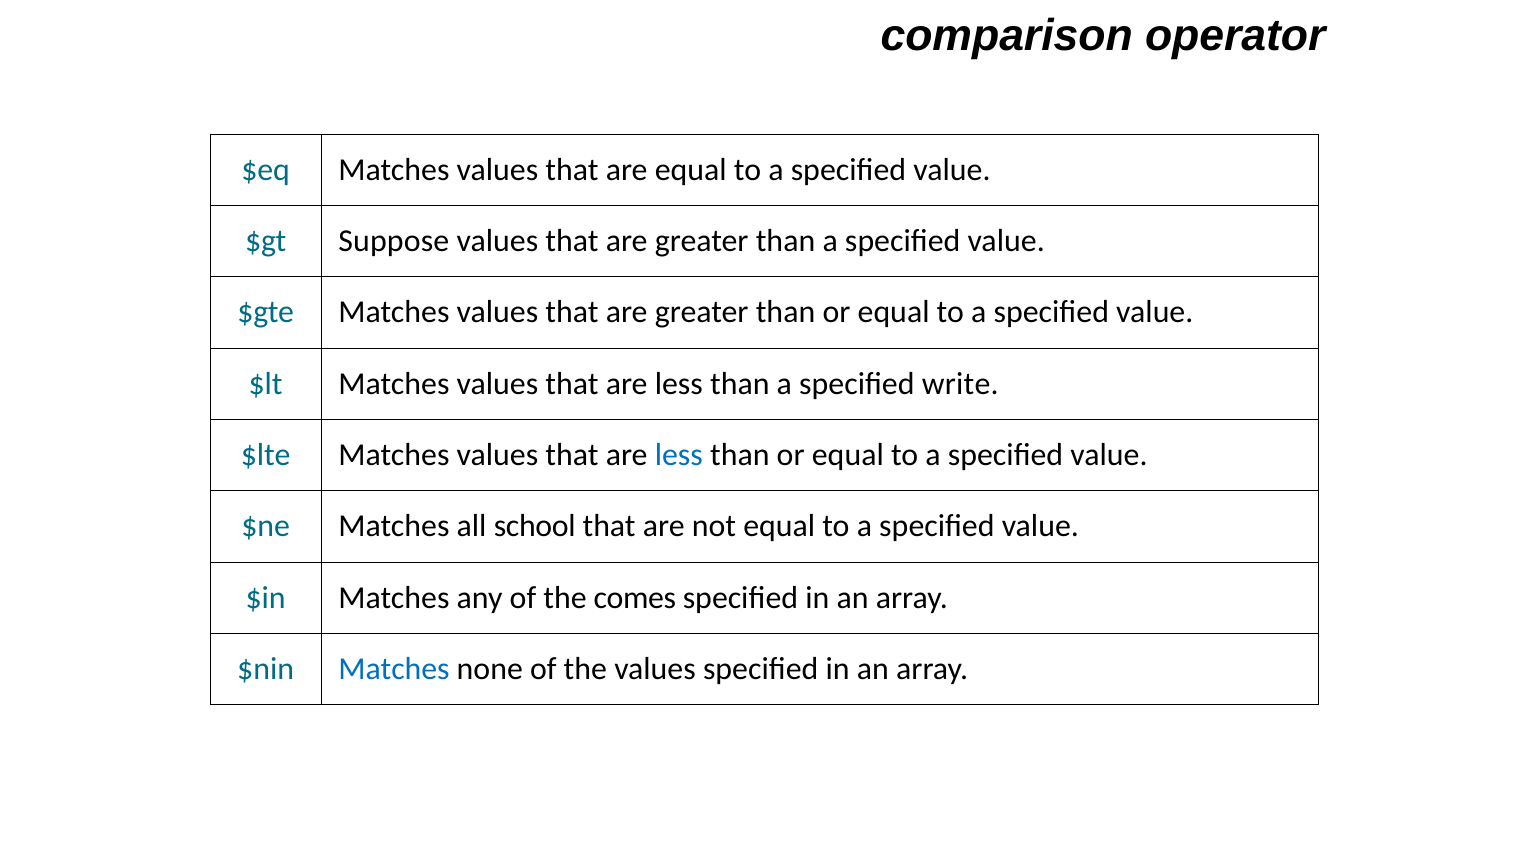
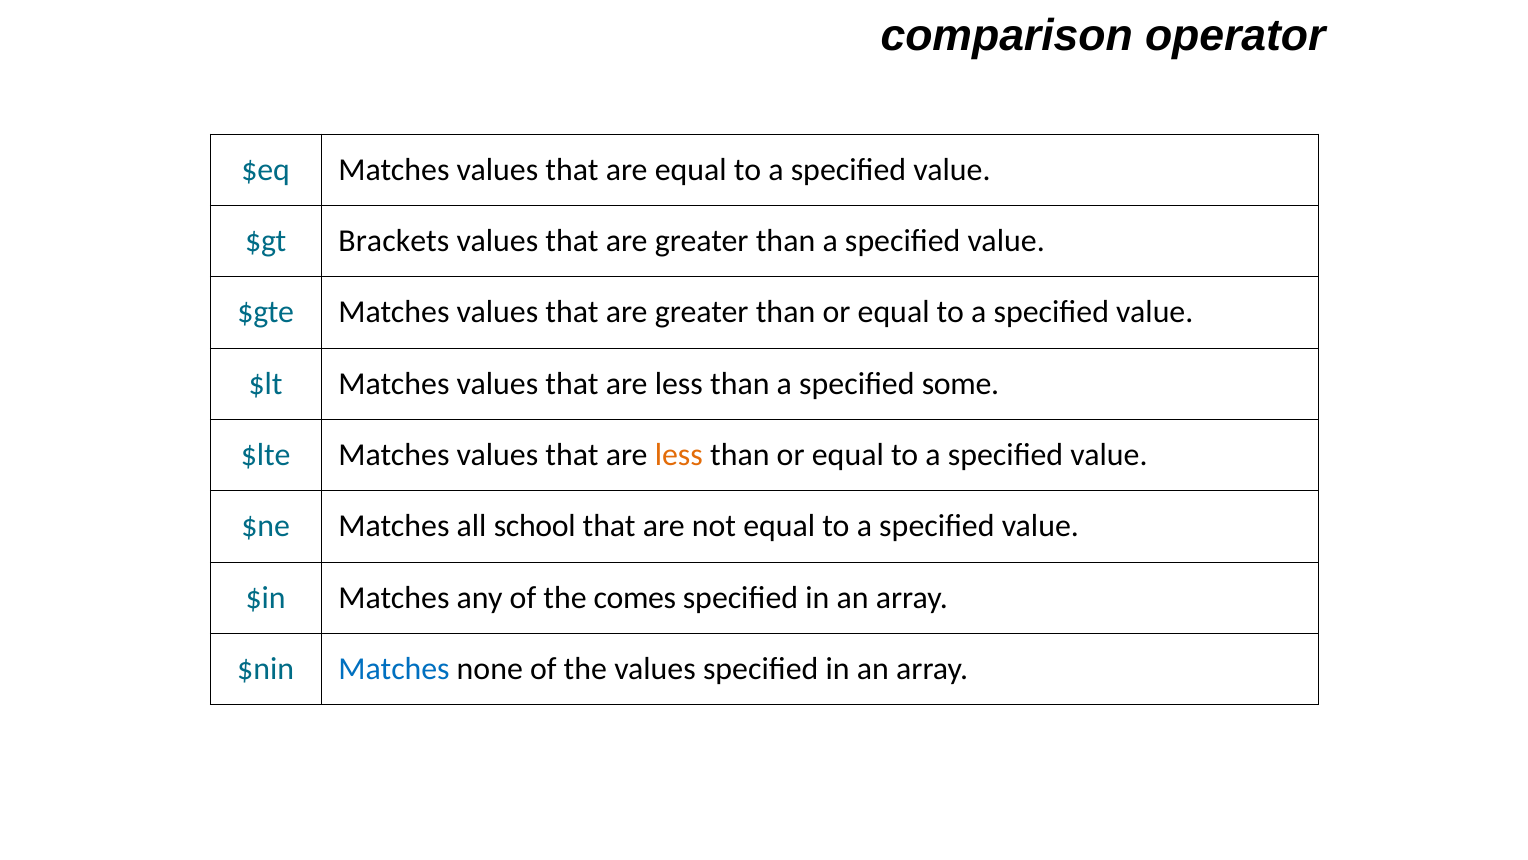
Suppose: Suppose -> Brackets
write: write -> some
less at (679, 455) colour: blue -> orange
